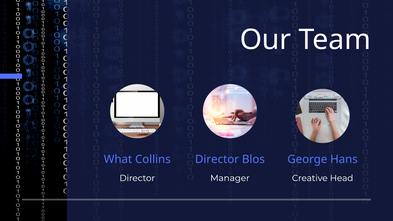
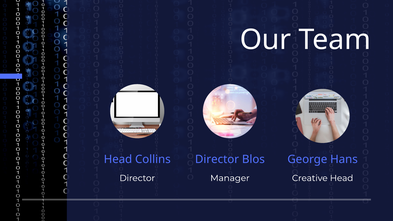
What at (118, 159): What -> Head
